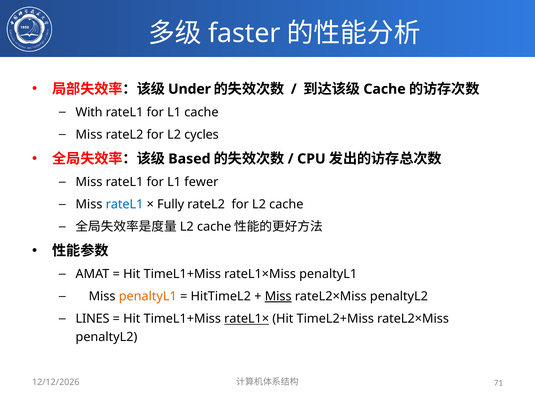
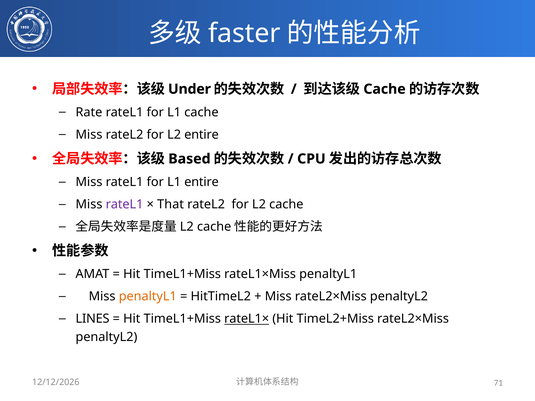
With: With -> Rate
L2 cycles: cycles -> entire
L1 fewer: fewer -> entire
rateL1 at (125, 204) colour: blue -> purple
Fully: Fully -> That
Miss at (278, 297) underline: present -> none
